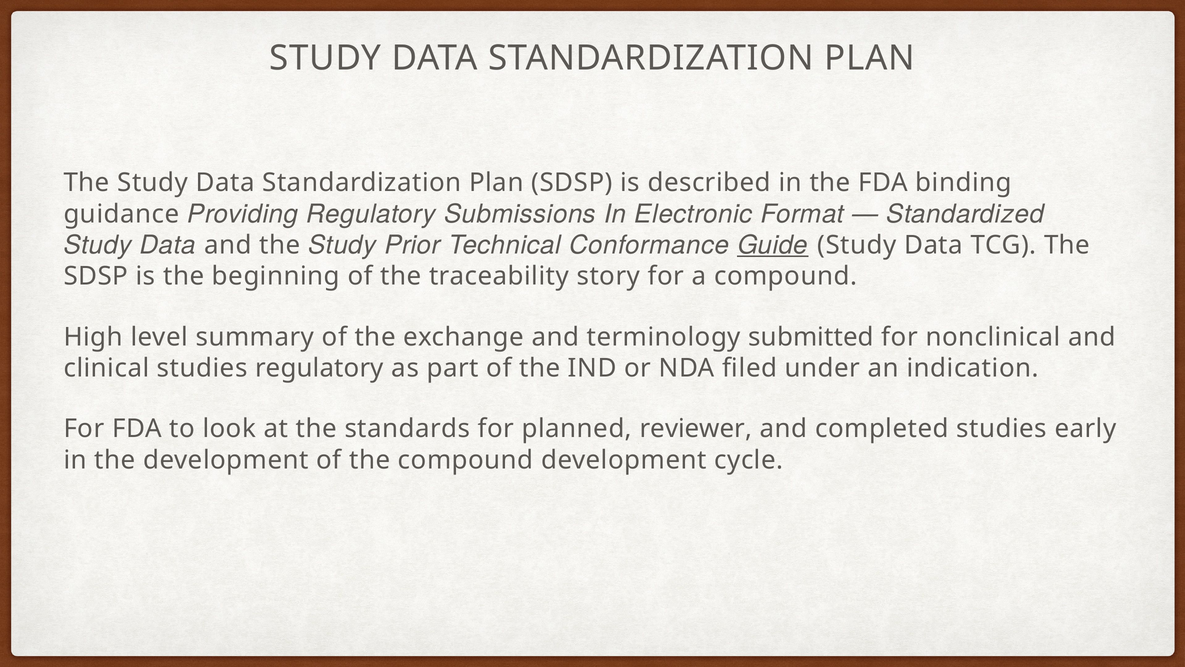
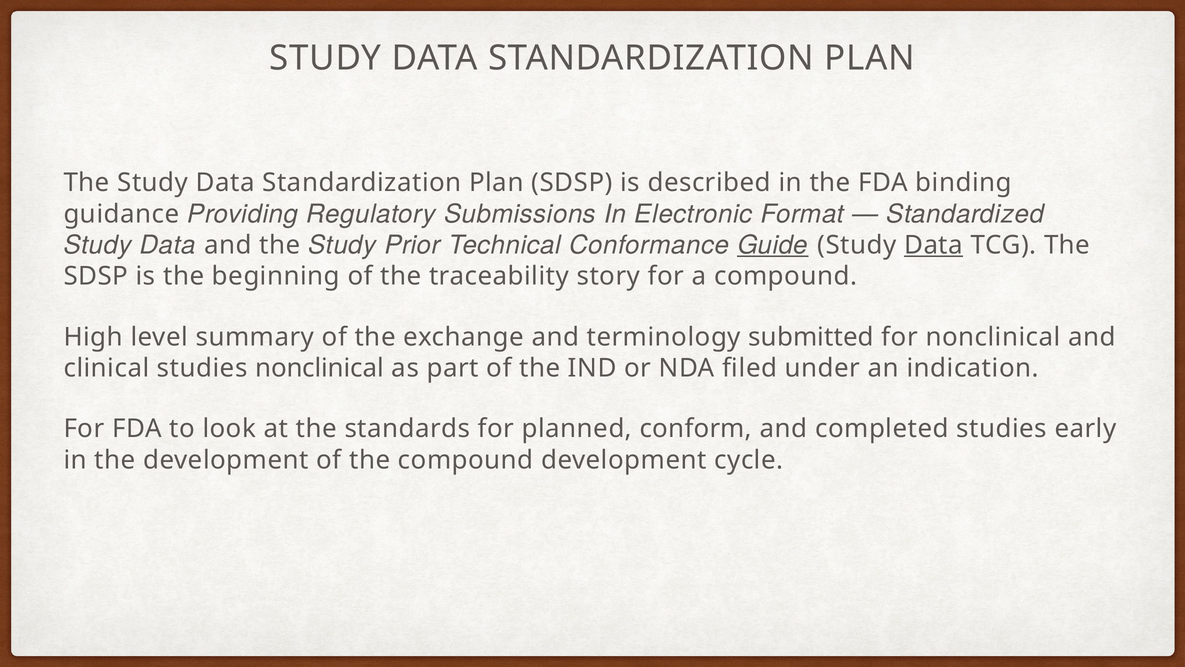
Data at (934, 245) underline: none -> present
studies regulatory: regulatory -> nonclinical
reviewer: reviewer -> conform
